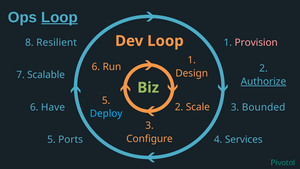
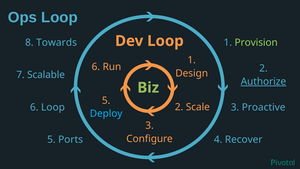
Loop at (59, 17) underline: present -> none
Resilient: Resilient -> Towards
Provision colour: pink -> light green
Bounded: Bounded -> Proactive
6 Have: Have -> Loop
Services: Services -> Recover
